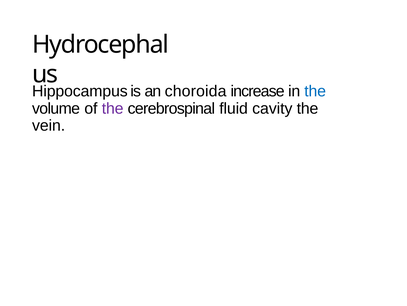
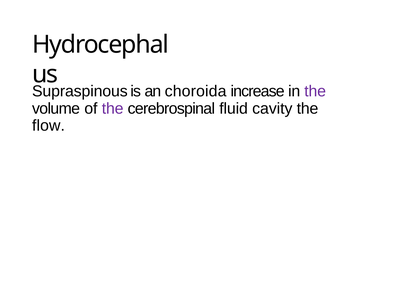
Hippocampus: Hippocampus -> Supraspinous
the at (315, 91) colour: blue -> purple
vein: vein -> flow
